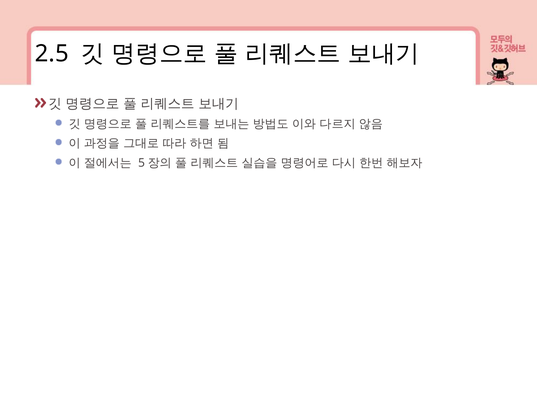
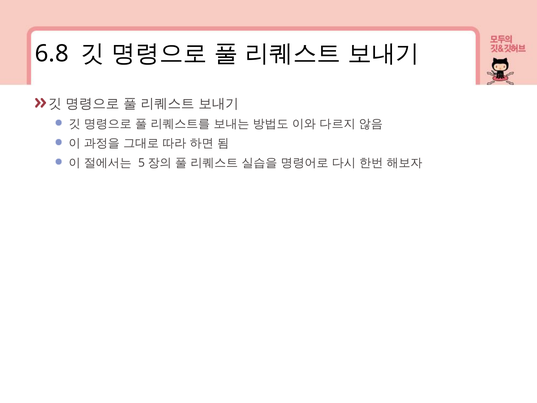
2.5: 2.5 -> 6.8
